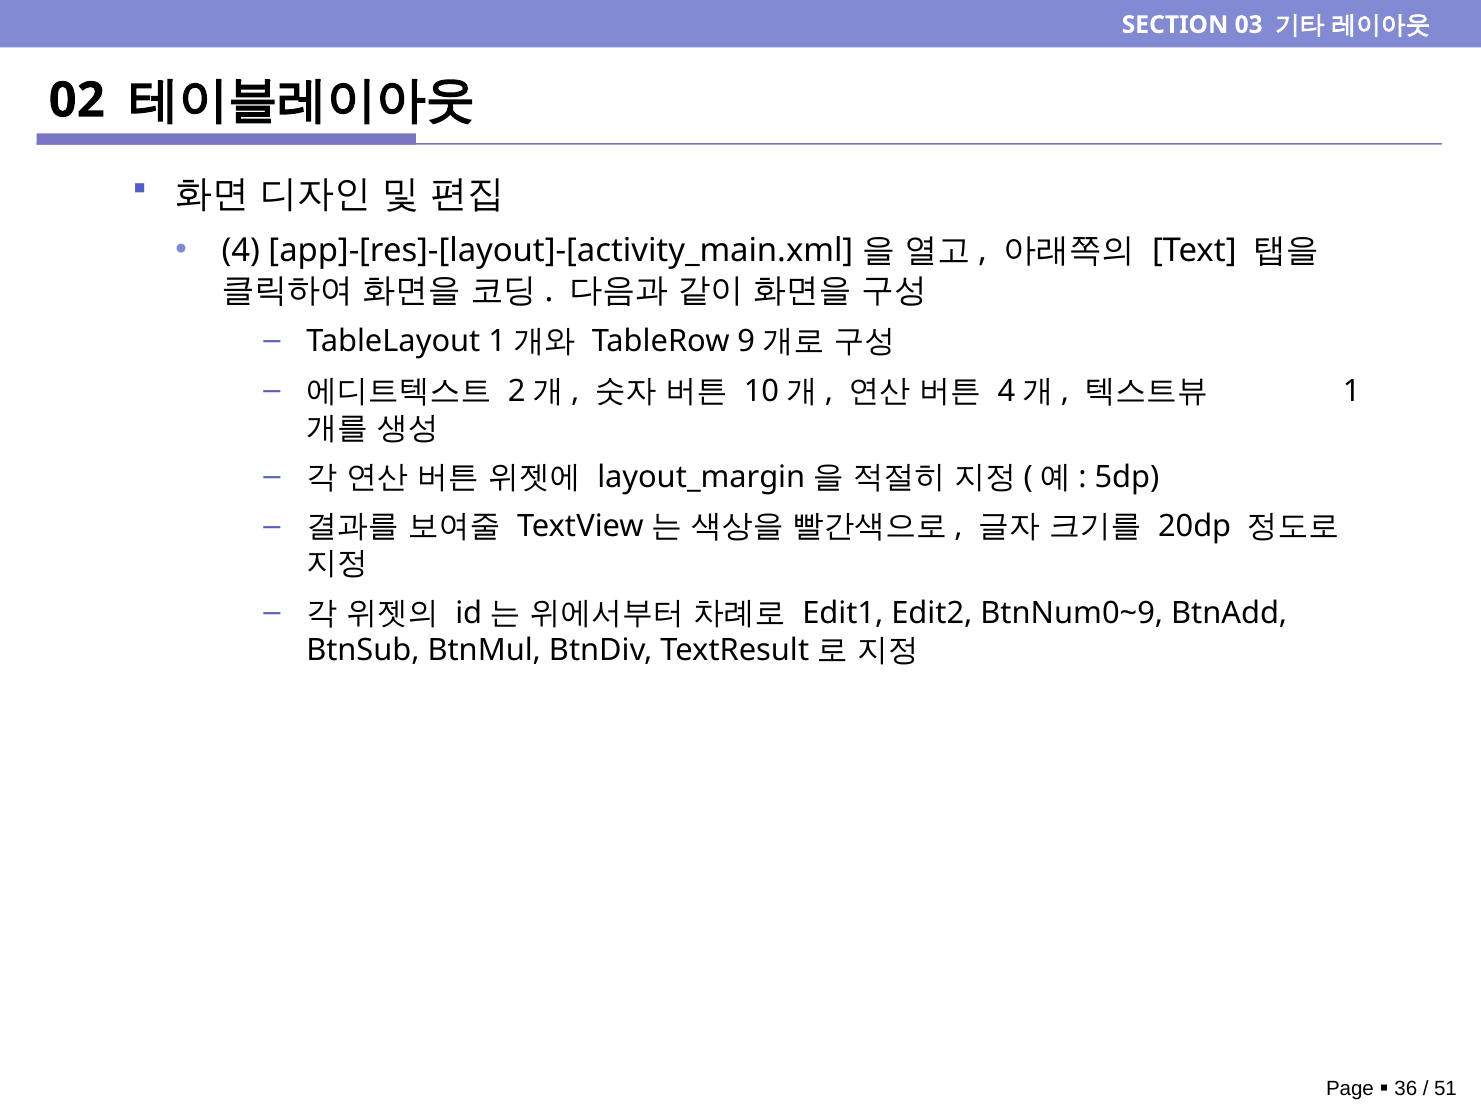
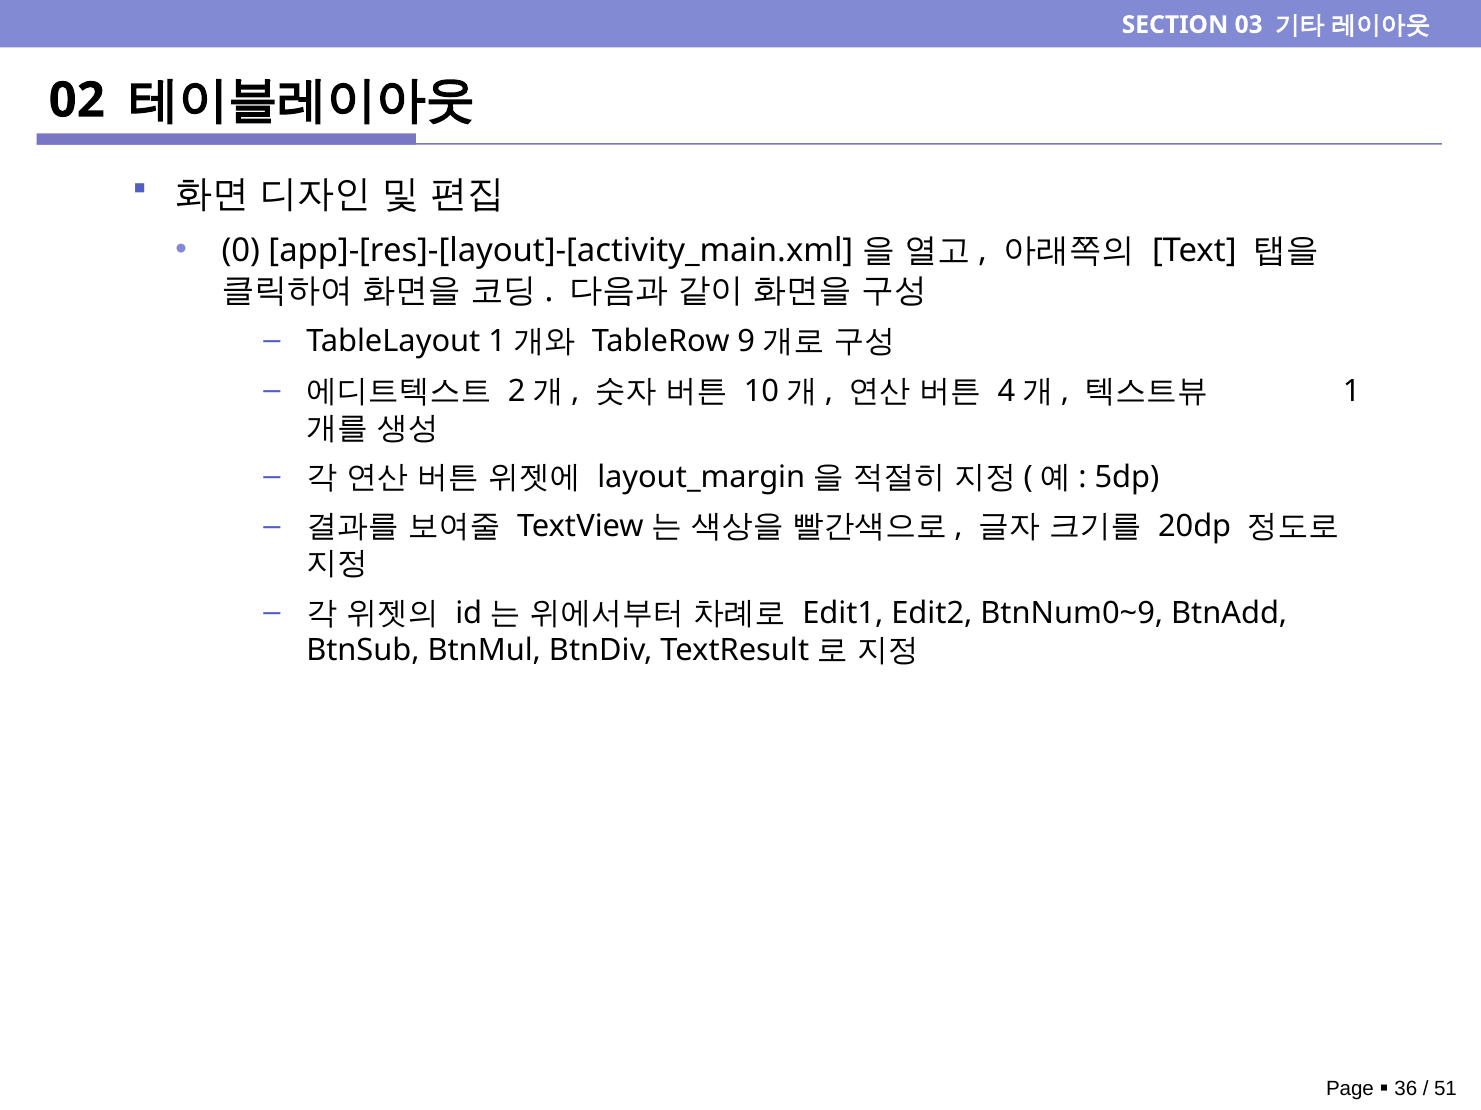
4: 4 -> 0
